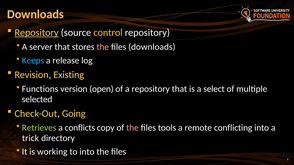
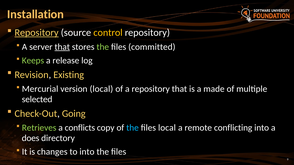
Downloads at (36, 14): Downloads -> Installation
that at (62, 47) underline: none -> present
the at (103, 47) colour: pink -> light green
downloads at (152, 47): downloads -> committed
Keeps colour: light blue -> light green
Functions: Functions -> Mercurial
version open: open -> local
select: select -> made
the at (133, 128) colour: pink -> light blue
files tools: tools -> local
trick: trick -> does
working: working -> changes
